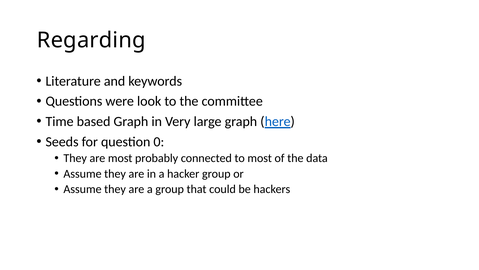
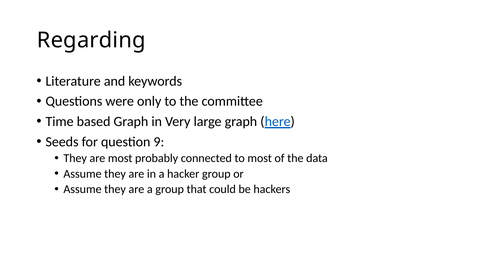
look: look -> only
0: 0 -> 9
